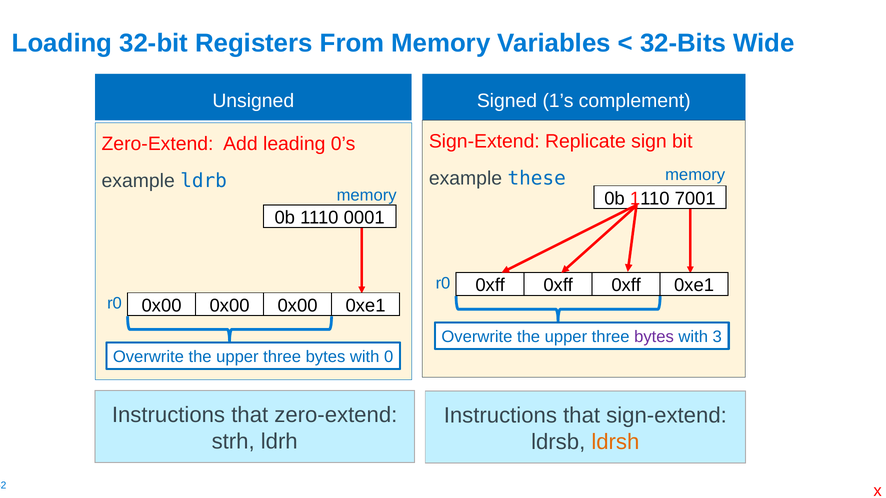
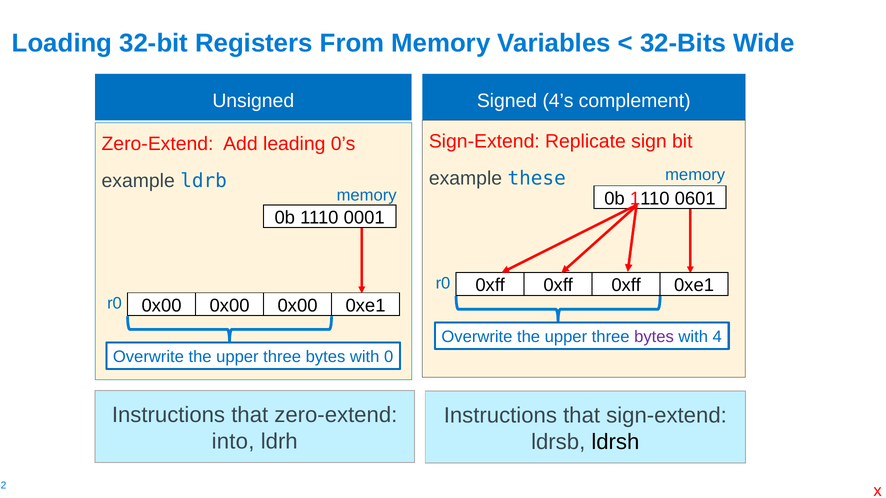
1’s: 1’s -> 4’s
7001: 7001 -> 0601
3: 3 -> 4
strh: strh -> into
ldrsh colour: orange -> black
